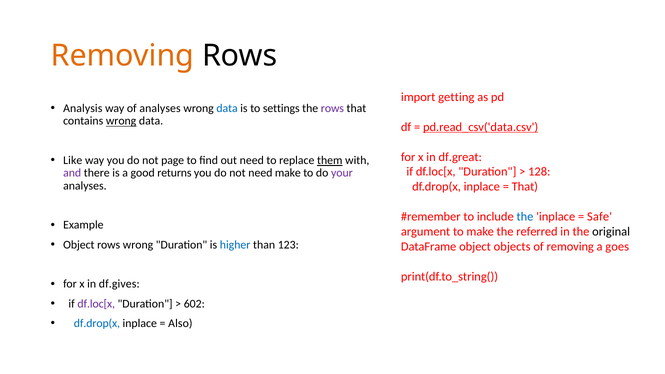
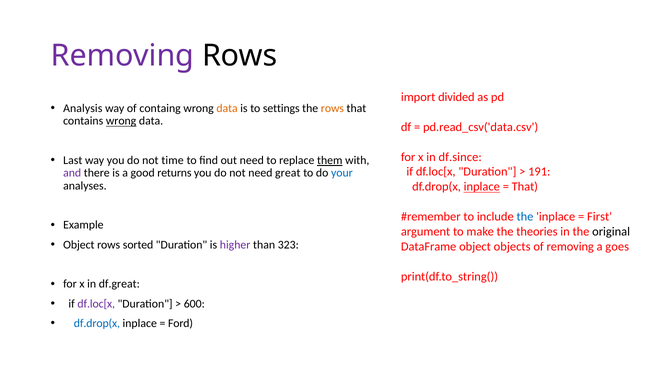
Removing at (122, 56) colour: orange -> purple
getting: getting -> divided
of analyses: analyses -> containg
data at (227, 108) colour: blue -> orange
rows at (332, 108) colour: purple -> orange
pd.read_csv('data.csv underline: present -> none
df.great: df.great -> df.since
Like: Like -> Last
page: page -> time
128: 128 -> 191
need make: make -> great
your colour: purple -> blue
inplace at (482, 187) underline: none -> present
Safe: Safe -> First
referred: referred -> theories
rows wrong: wrong -> sorted
higher colour: blue -> purple
123: 123 -> 323
df.gives: df.gives -> df.great
602: 602 -> 600
Also: Also -> Ford
